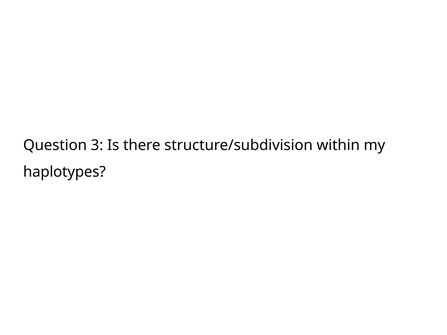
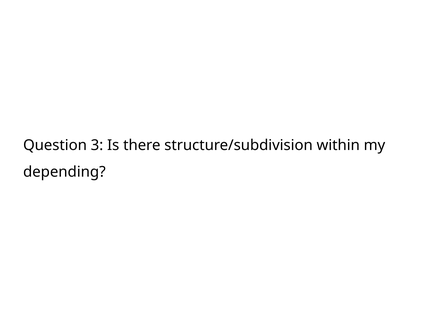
haplotypes: haplotypes -> depending
